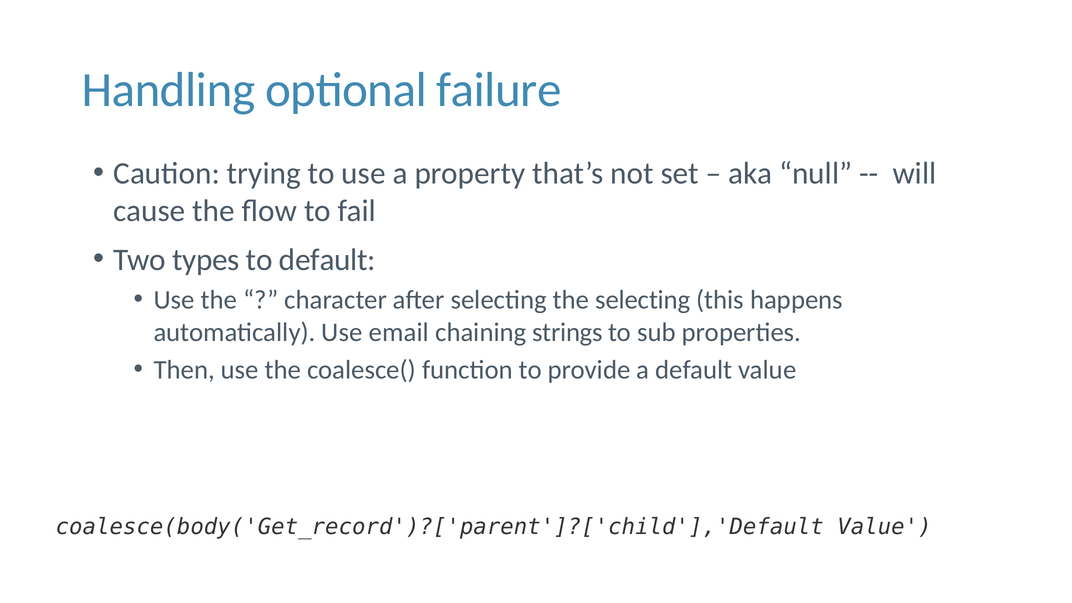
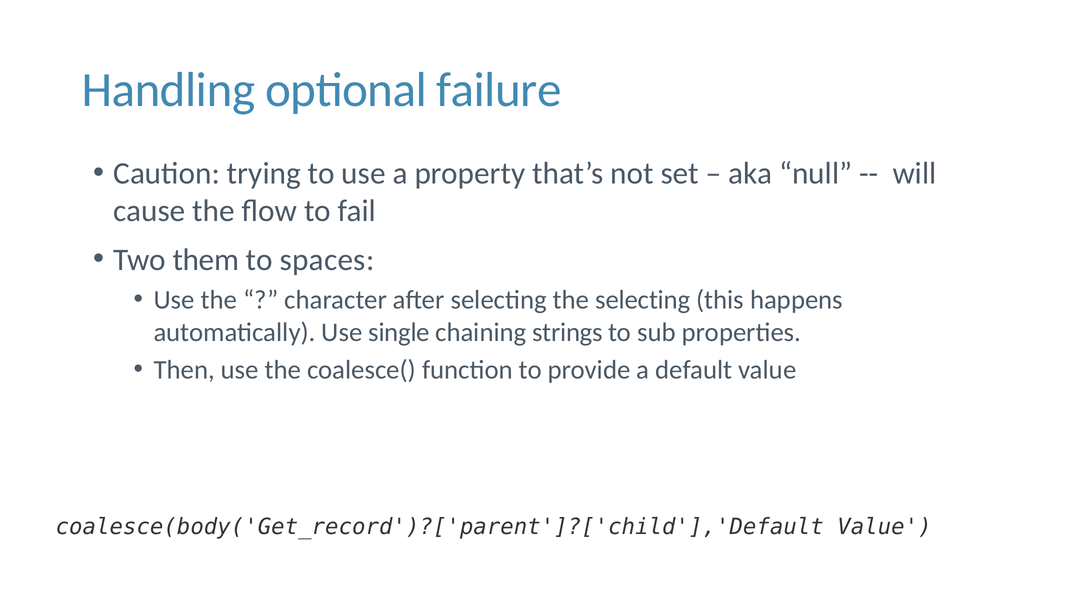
types: types -> them
to default: default -> spaces
email: email -> single
